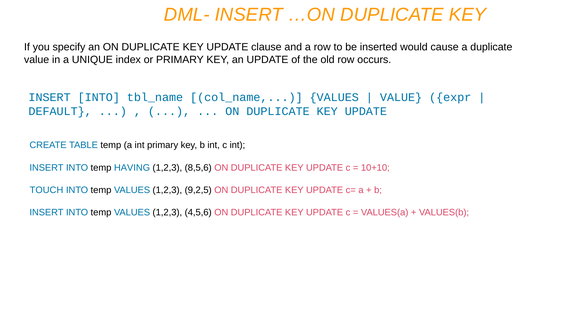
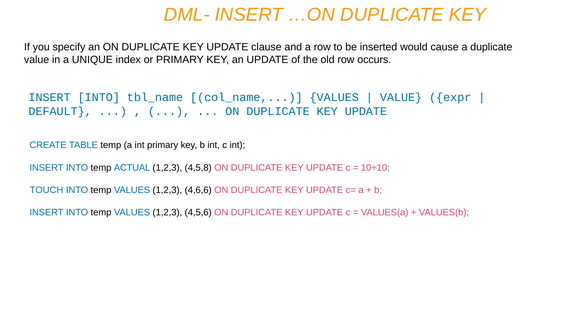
HAVING: HAVING -> ACTUAL
8,5,6: 8,5,6 -> 4,5,8
9,2,5: 9,2,5 -> 4,6,6
